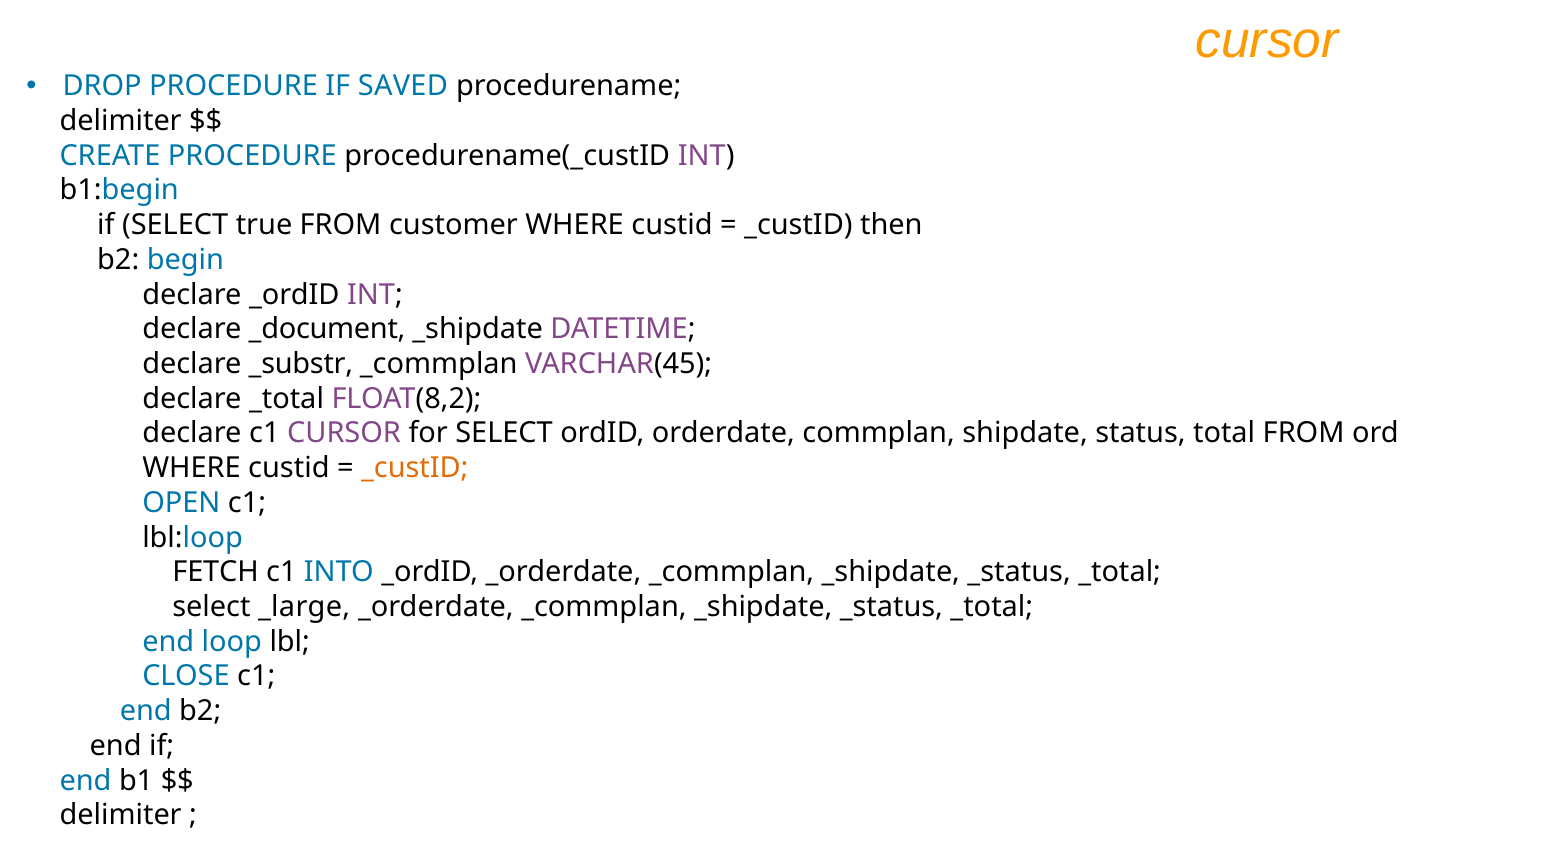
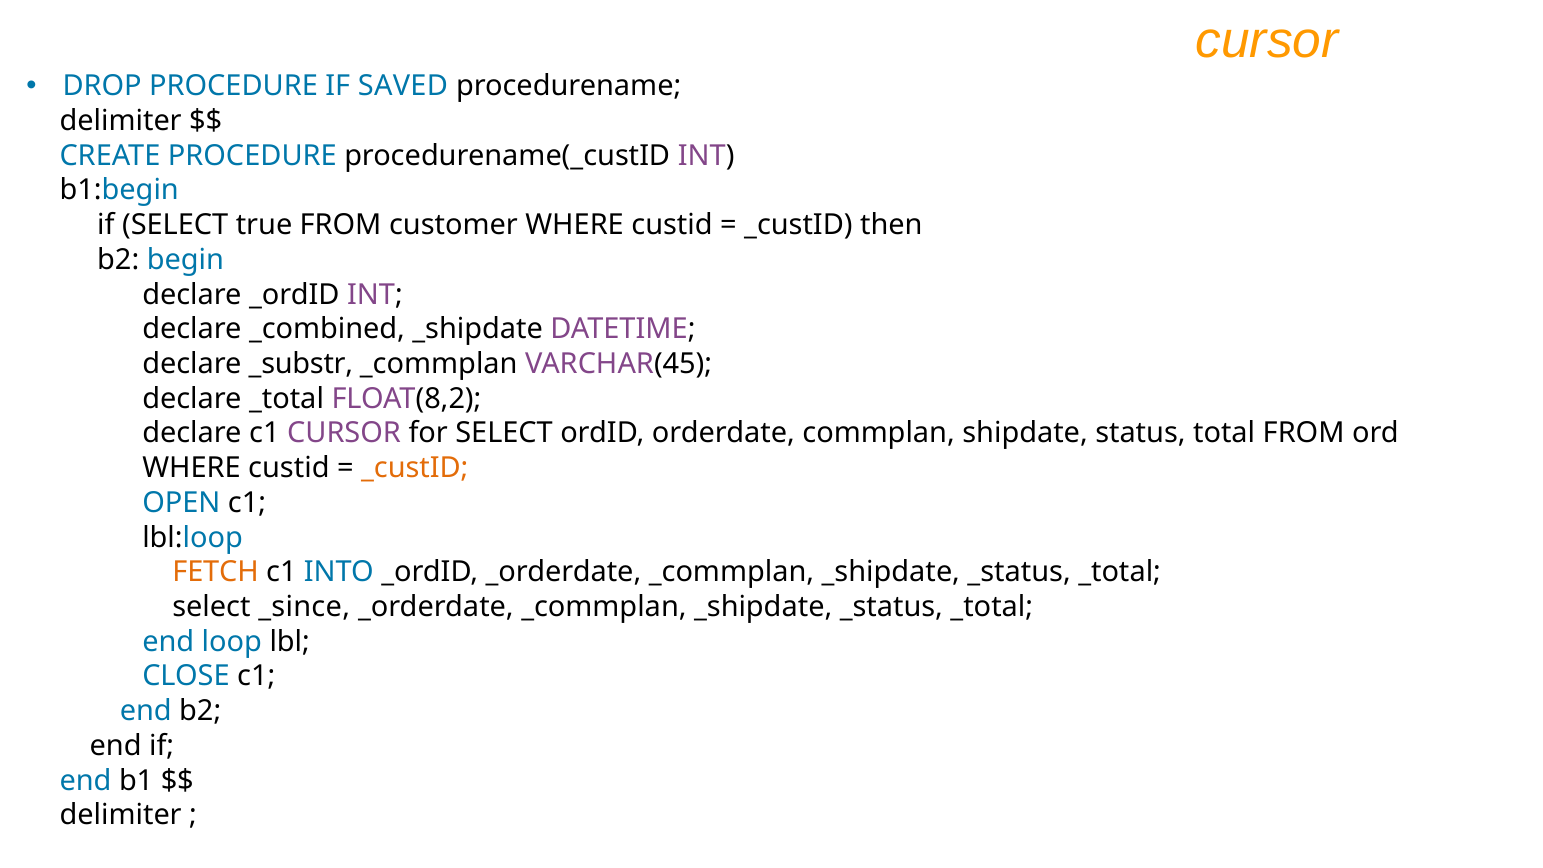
_document: _document -> _combined
FETCH colour: black -> orange
_large: _large -> _since
